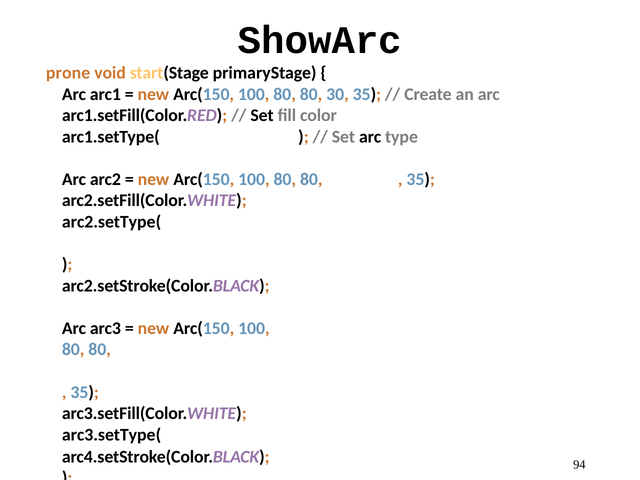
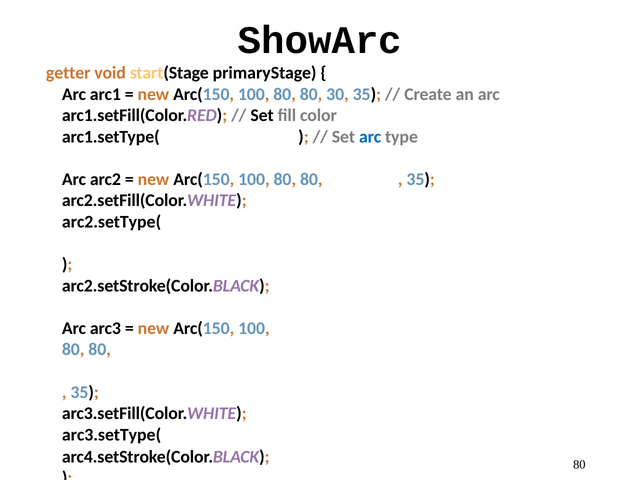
prone: prone -> getter
arc at (370, 137) colour: black -> blue
arc4.setStroke(Color.BLACK 94: 94 -> 80
